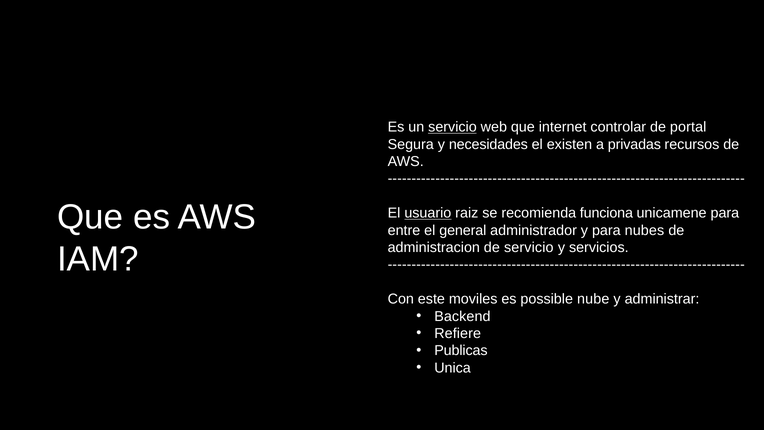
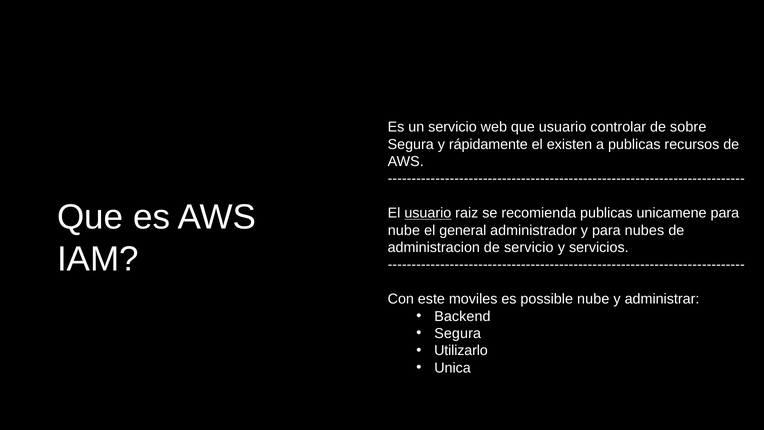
servicio at (452, 127) underline: present -> none
que internet: internet -> usuario
portal: portal -> sobre
necesidades: necesidades -> rápidamente
a privadas: privadas -> publicas
recomienda funciona: funciona -> publicas
entre at (404, 230): entre -> nube
Refiere at (458, 333): Refiere -> Segura
Publicas: Publicas -> Utilizarlo
